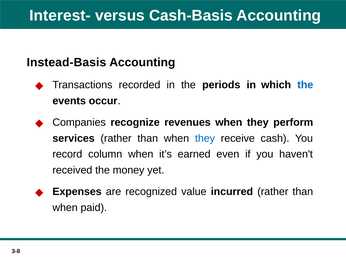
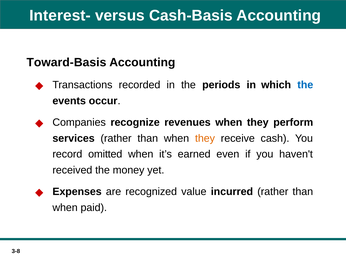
Instead-Basis: Instead-Basis -> Toward-Basis
they at (205, 138) colour: blue -> orange
column: column -> omitted
